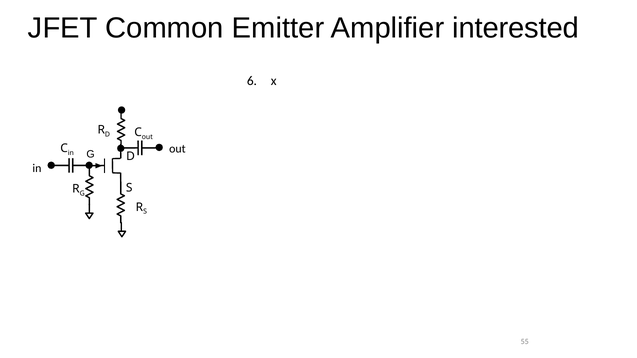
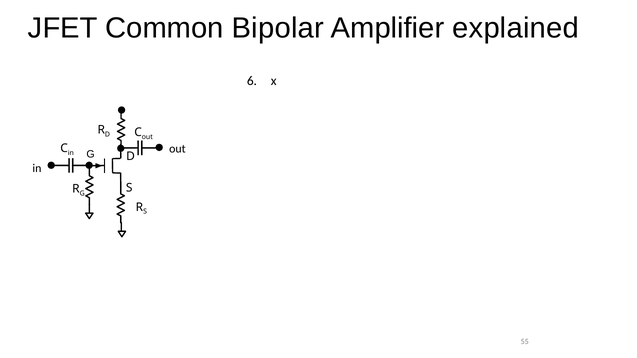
Emitter: Emitter -> Bipolar
interested: interested -> explained
